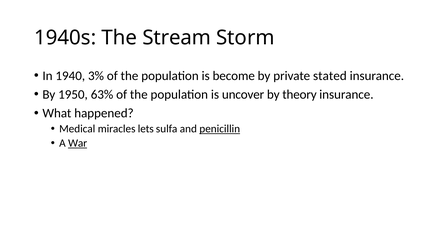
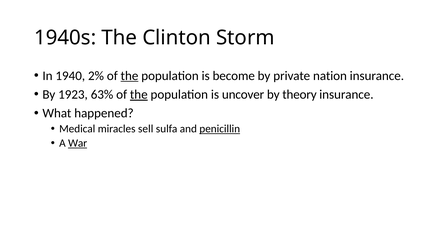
Stream: Stream -> Clinton
3%: 3% -> 2%
the at (129, 76) underline: none -> present
stated: stated -> nation
1950: 1950 -> 1923
the at (139, 94) underline: none -> present
lets: lets -> sell
